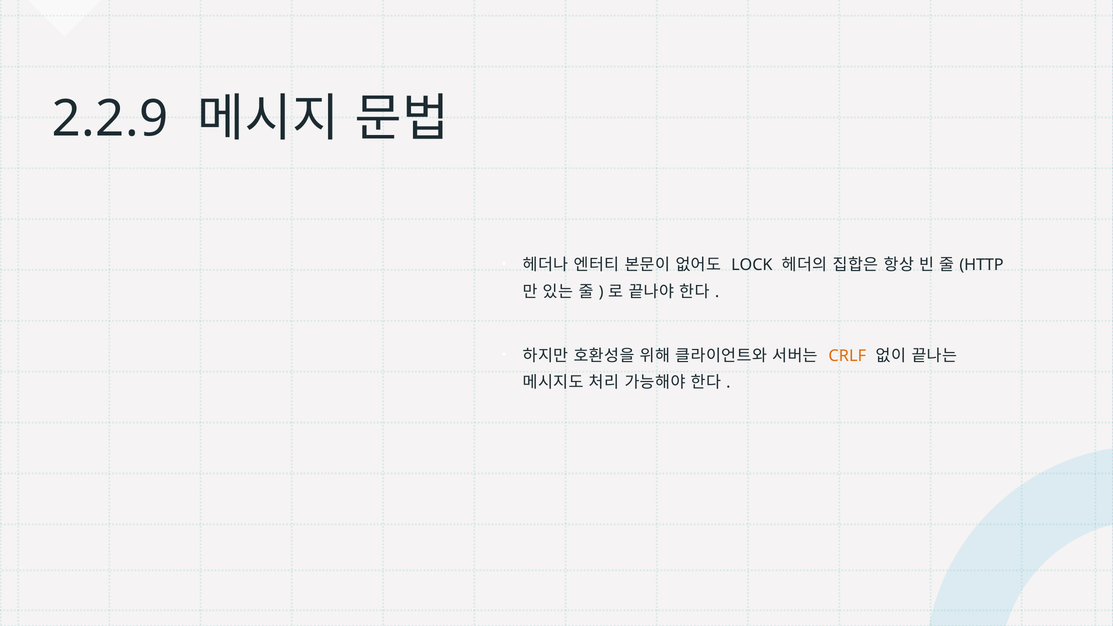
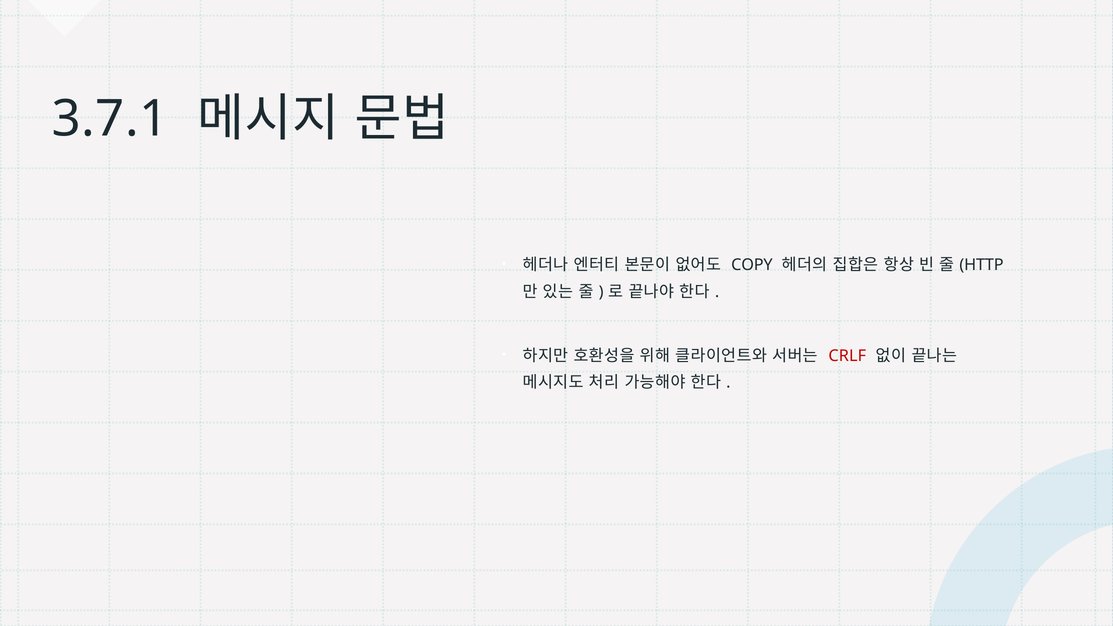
2.2.9: 2.2.9 -> 3.7.1
LOCK: LOCK -> COPY
CRLF colour: orange -> red
